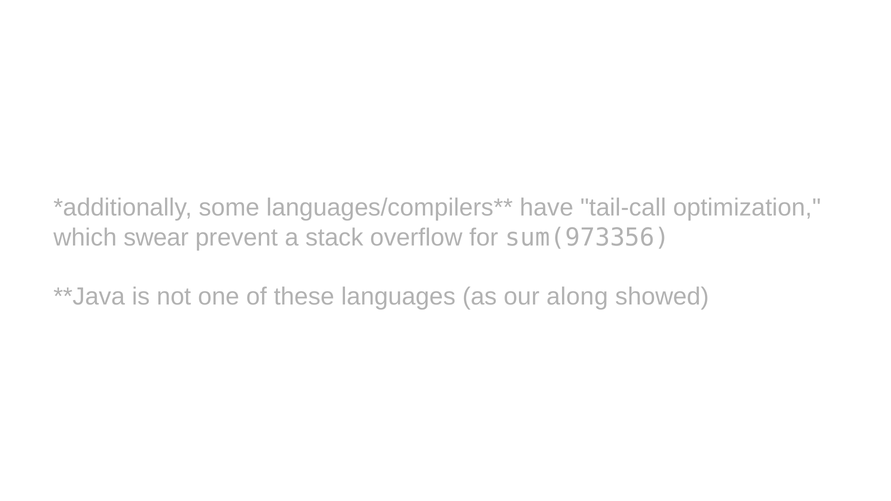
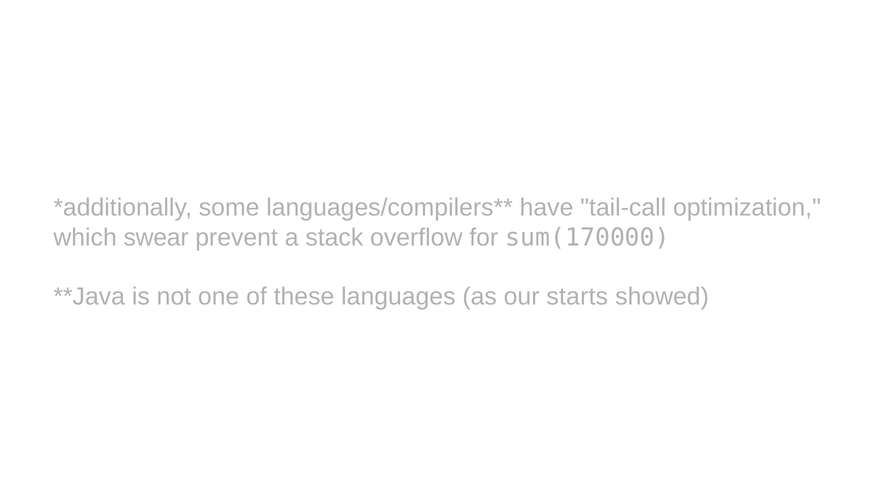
sum(973356: sum(973356 -> sum(170000
along: along -> starts
